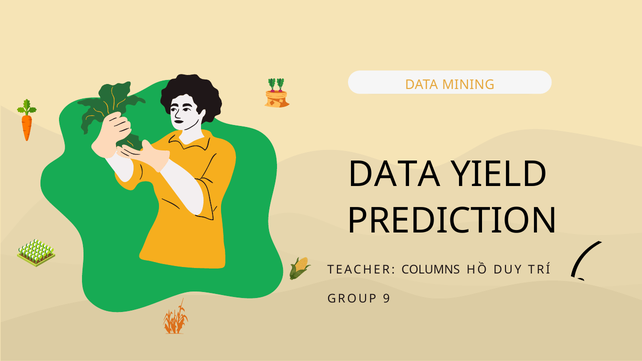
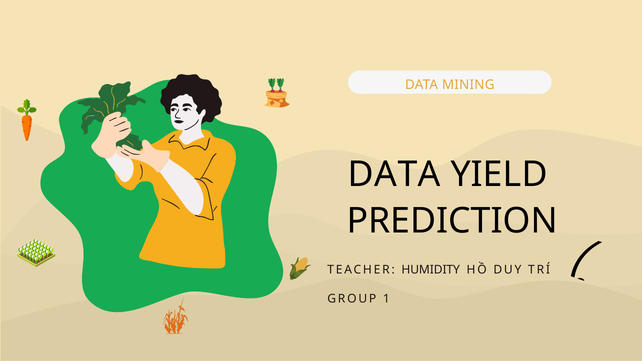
COLUMNS: COLUMNS -> HUMIDITY
9: 9 -> 1
